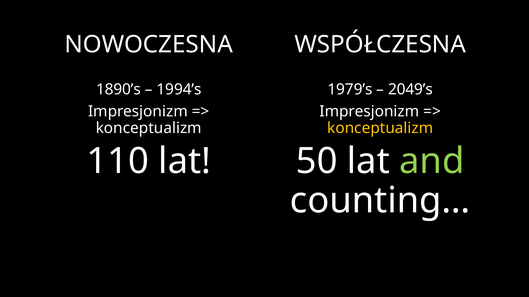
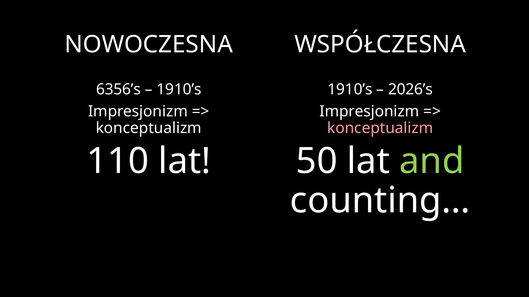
1890’s: 1890’s -> 6356’s
1994’s at (179, 89): 1994’s -> 1910’s
1979’s at (350, 89): 1979’s -> 1910’s
2049’s: 2049’s -> 2026’s
konceptualizm at (380, 128) colour: yellow -> pink
